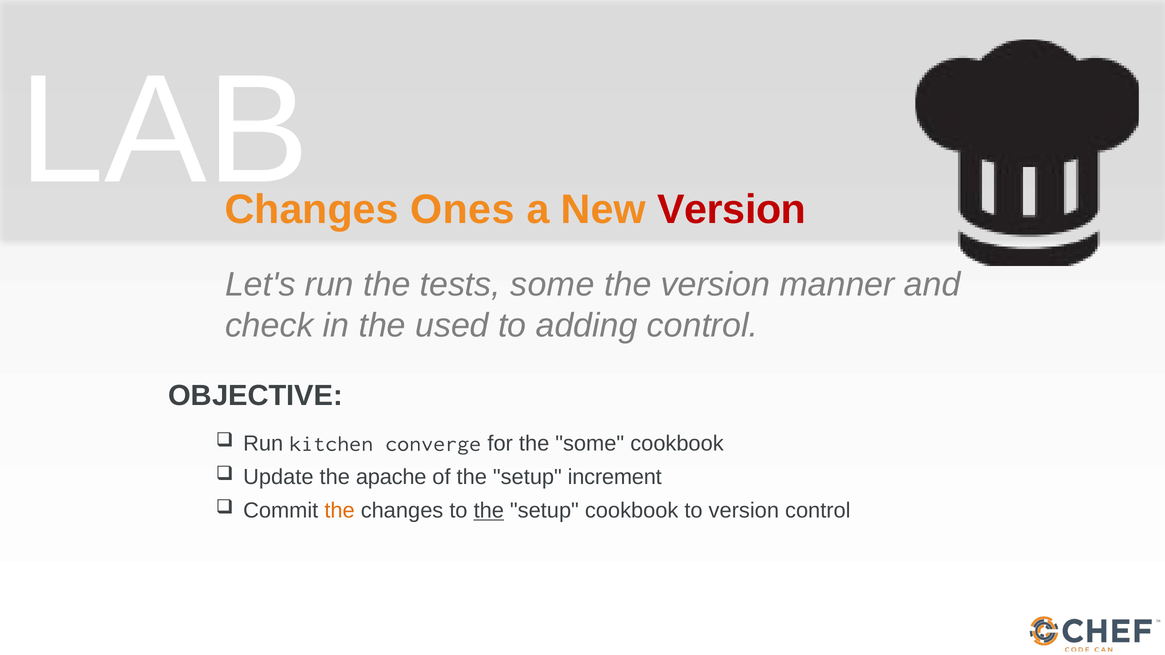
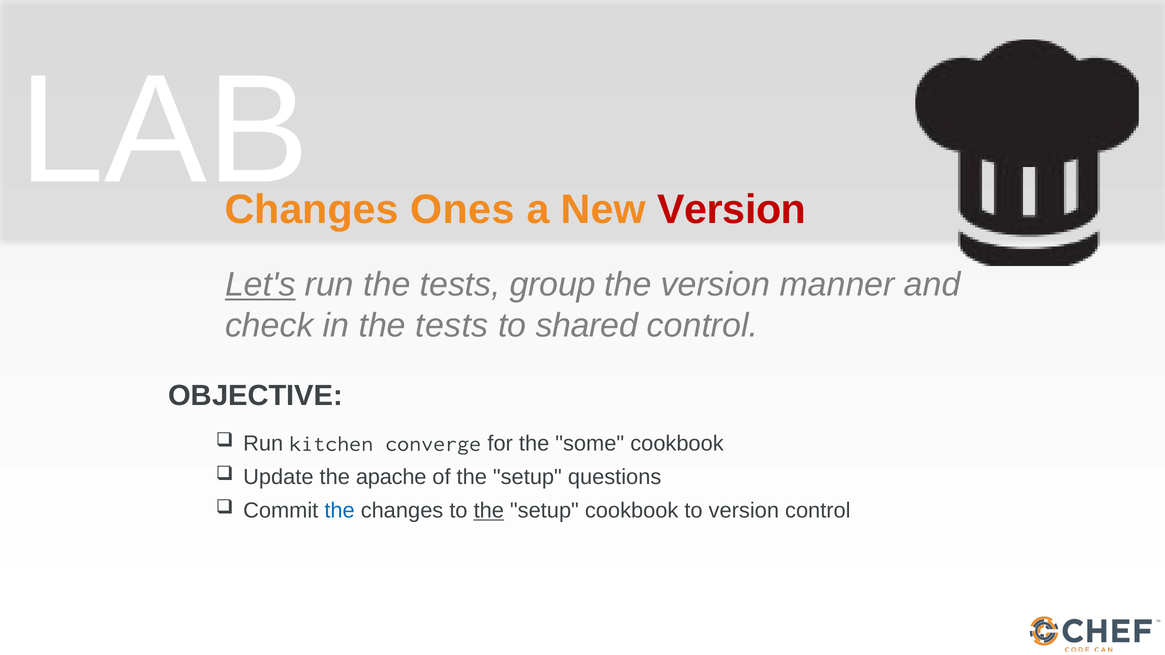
Let's underline: none -> present
tests some: some -> group
in the used: used -> tests
adding: adding -> shared
increment: increment -> questions
the at (340, 511) colour: orange -> blue
